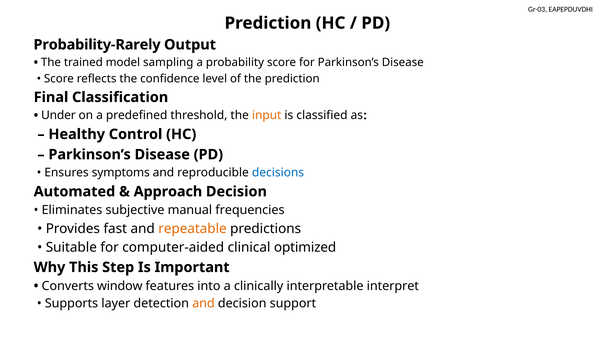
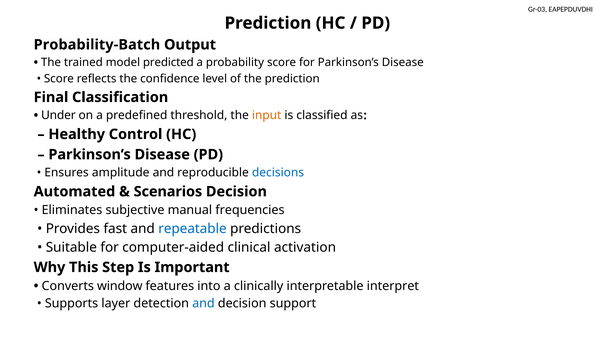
Probability-Rarely: Probability-Rarely -> Probability-Batch
sampling: sampling -> predicted
symptoms: symptoms -> amplitude
Approach: Approach -> Scenarios
repeatable colour: orange -> blue
optimized: optimized -> activation
and at (203, 303) colour: orange -> blue
